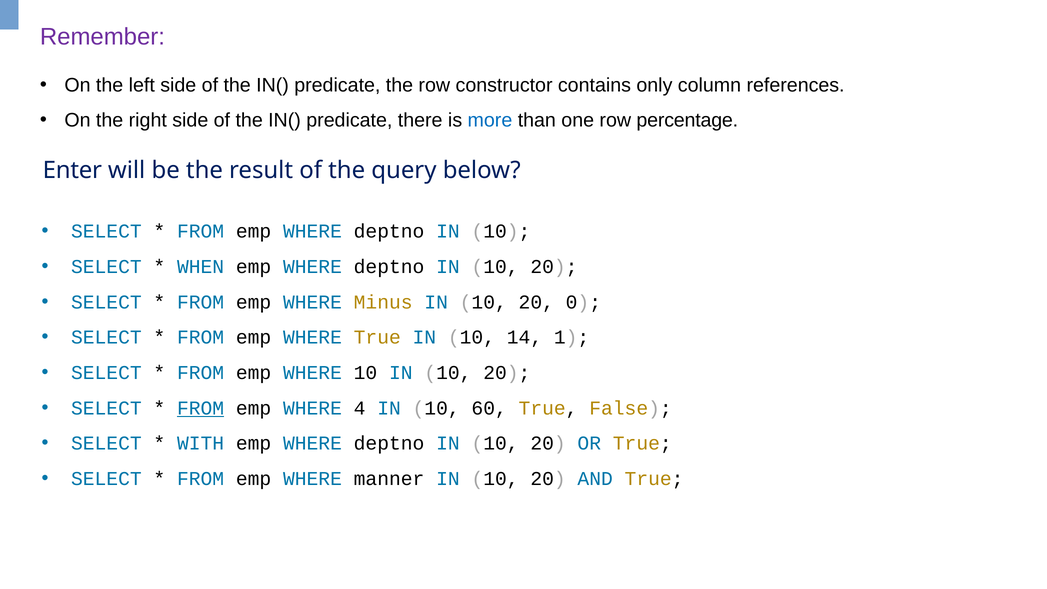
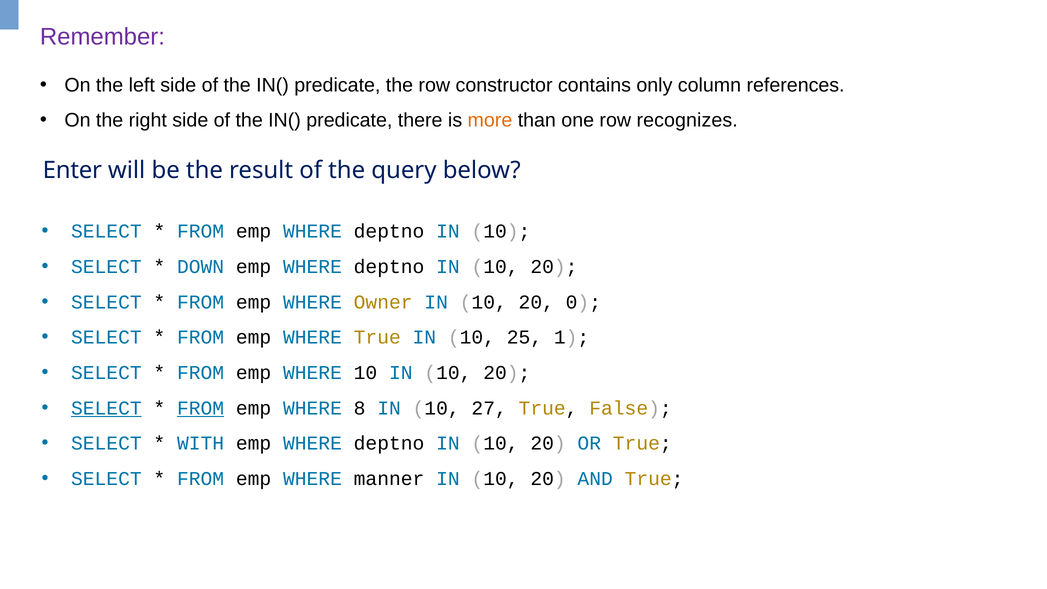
more colour: blue -> orange
percentage: percentage -> recognizes
WHEN: WHEN -> DOWN
Minus: Minus -> Owner
14: 14 -> 25
SELECT at (106, 408) underline: none -> present
4: 4 -> 8
60: 60 -> 27
